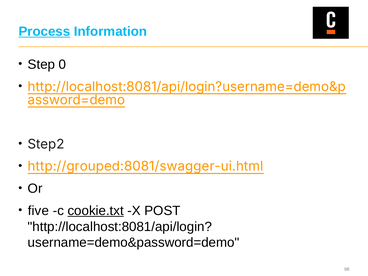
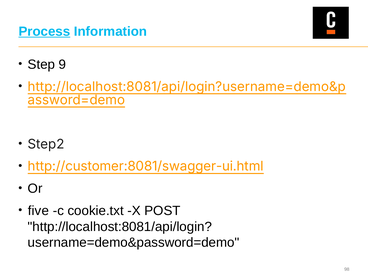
0: 0 -> 9
http://grouped:8081/swagger-ui.html: http://grouped:8081/swagger-ui.html -> http://customer:8081/swagger-ui.html
cookie.txt underline: present -> none
